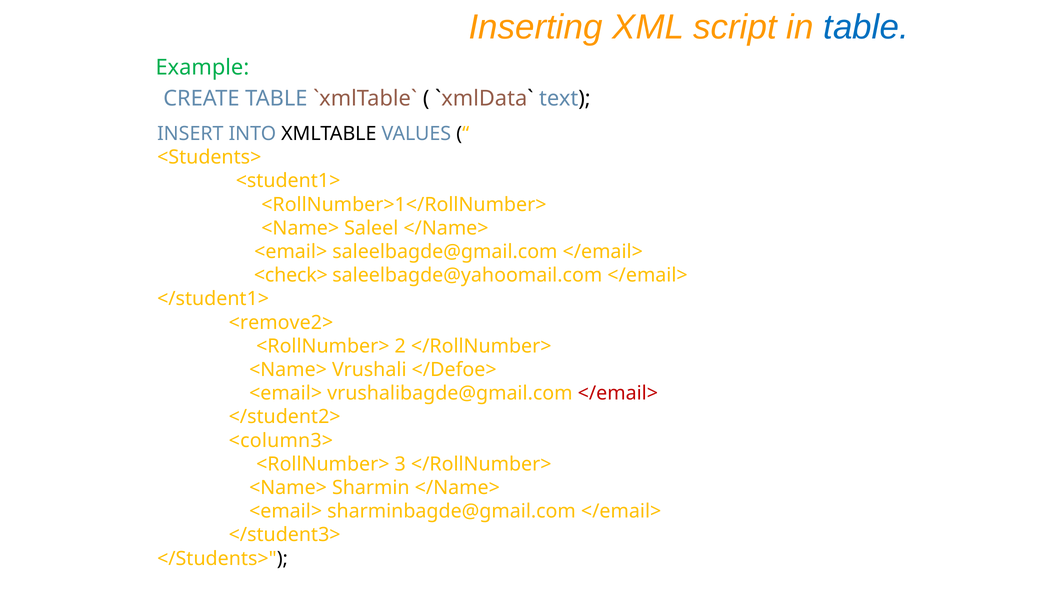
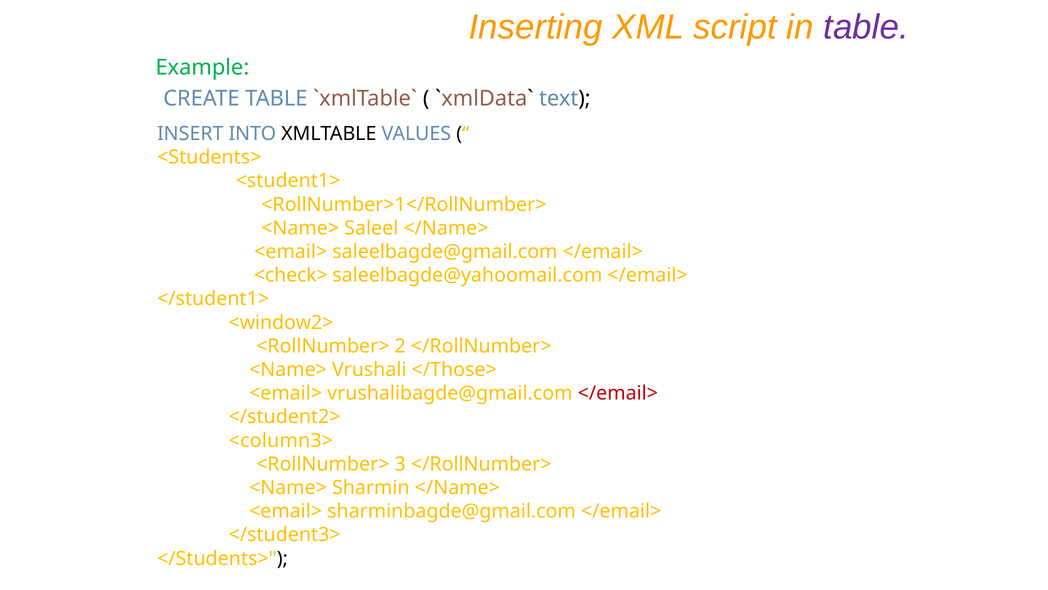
table at (866, 27) colour: blue -> purple
<remove2>: <remove2> -> <window2>
</Defoe>: </Defoe> -> </Those>
